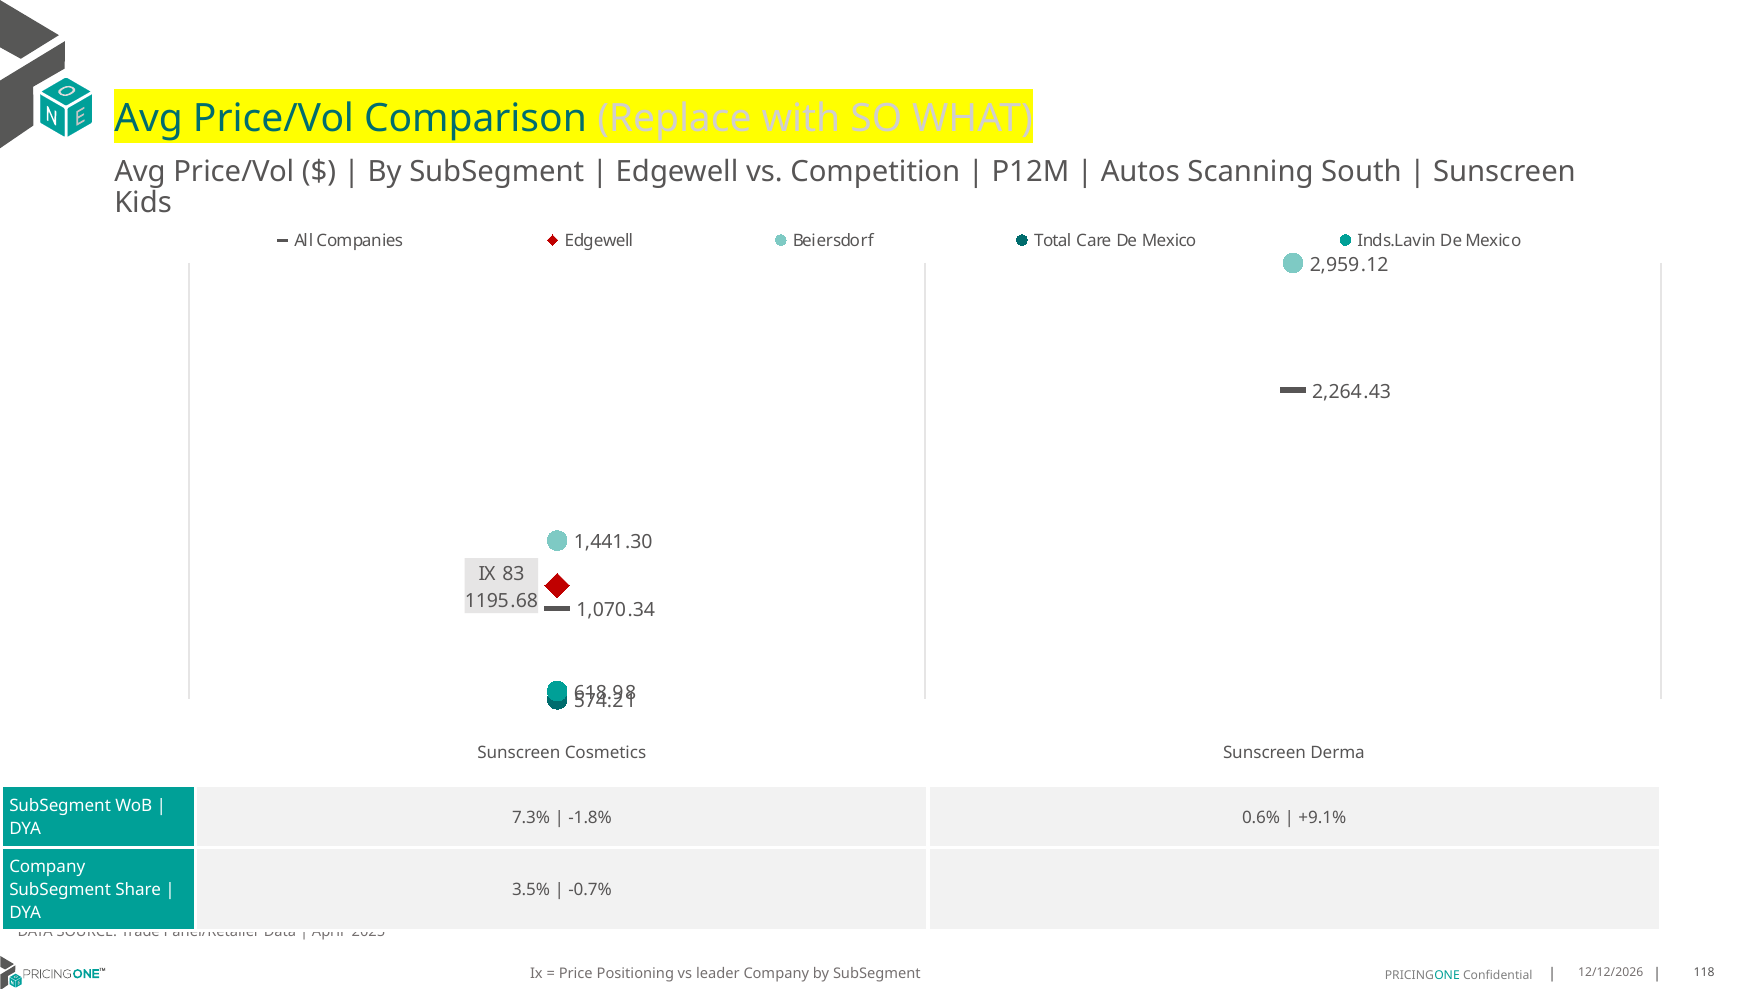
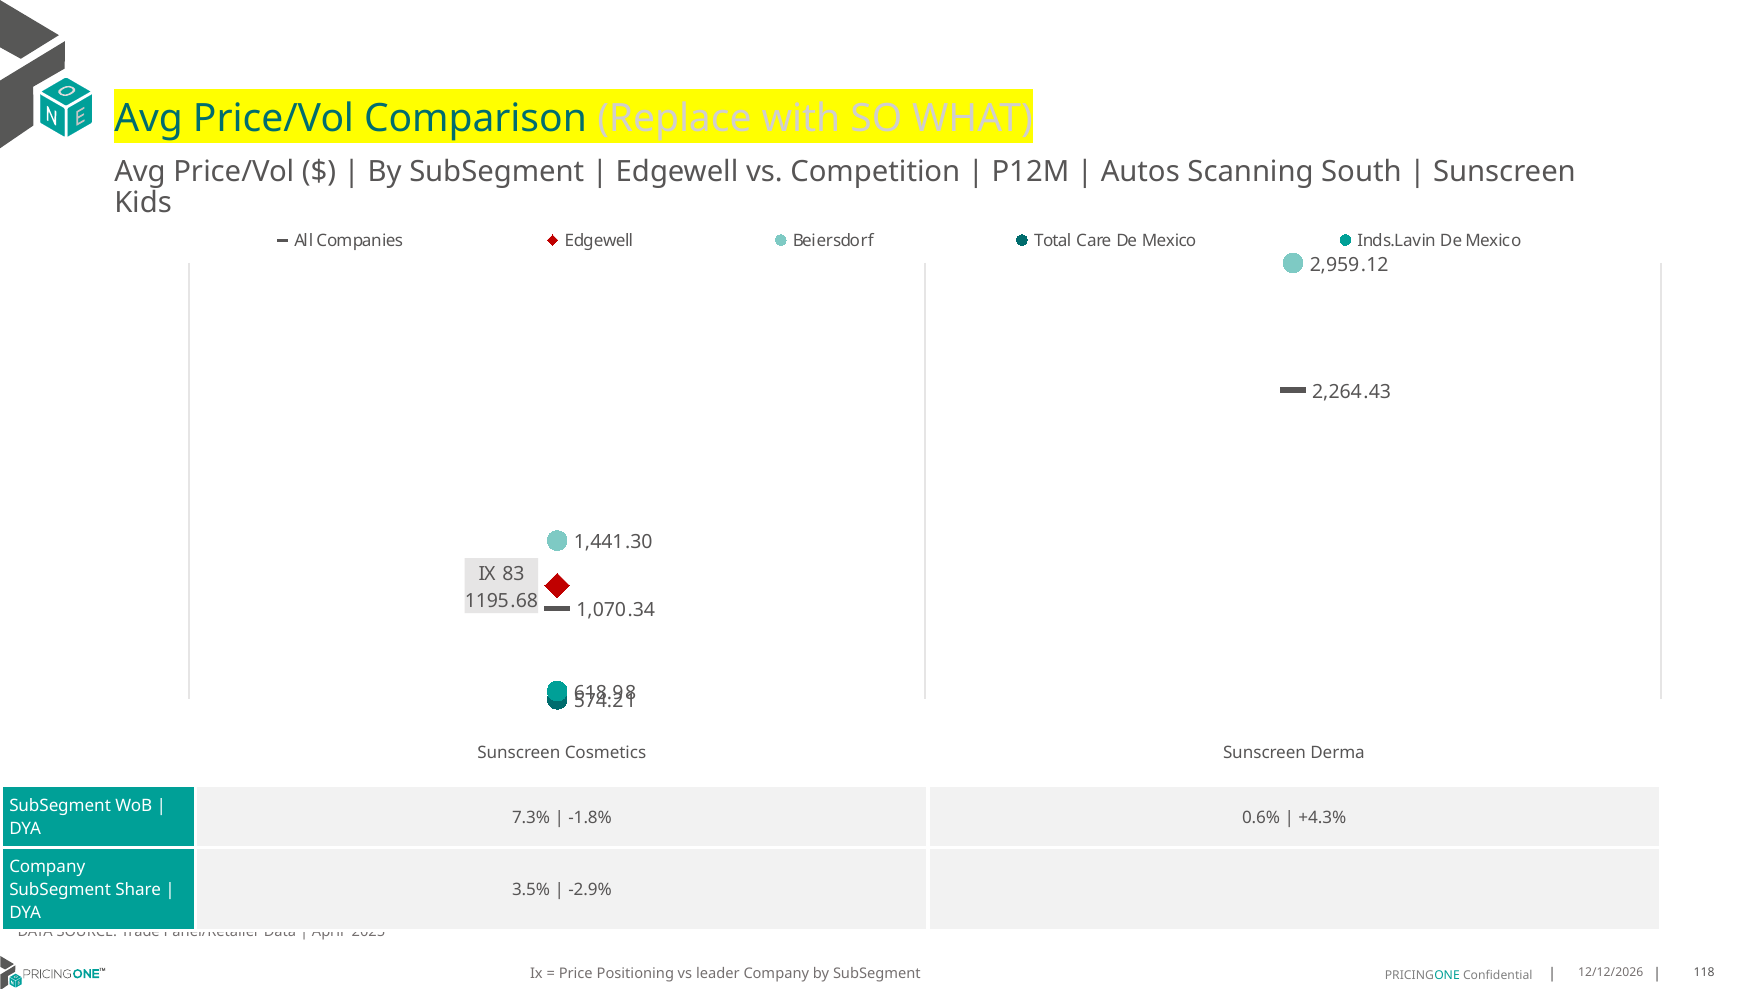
+9.1%: +9.1% -> +4.3%
-0.7%: -0.7% -> -2.9%
